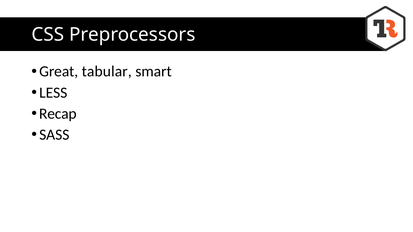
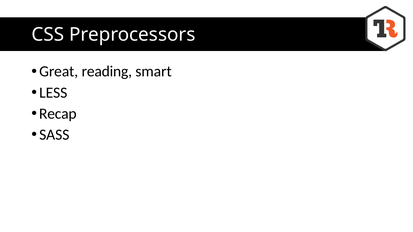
tabular: tabular -> reading
